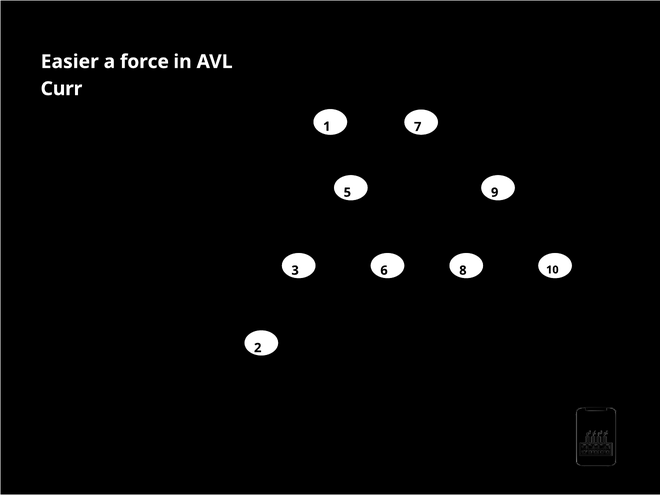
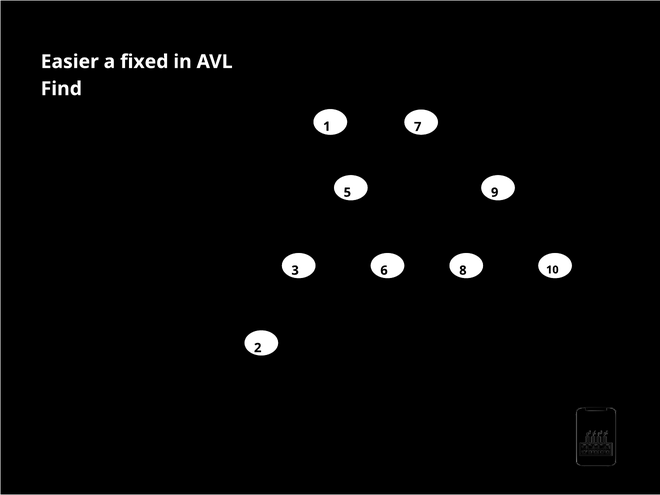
force: force -> ﬁxed
Curr: Curr -> Find
